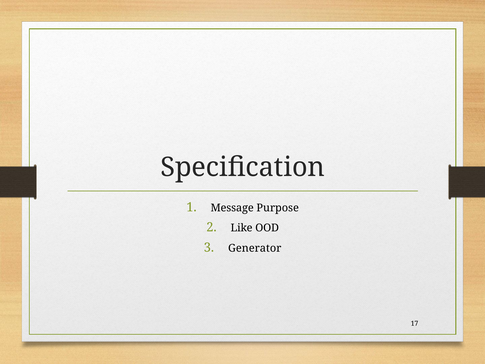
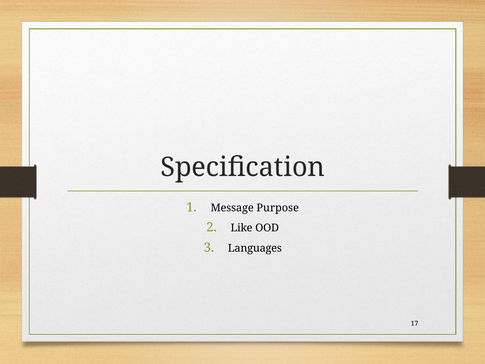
Generator: Generator -> Languages
